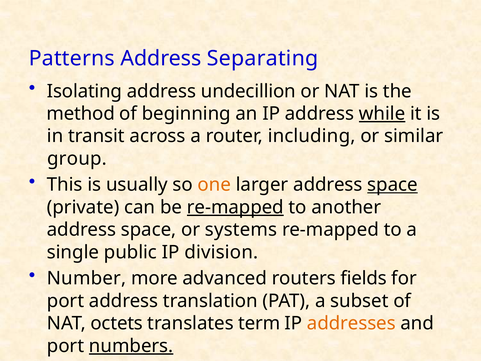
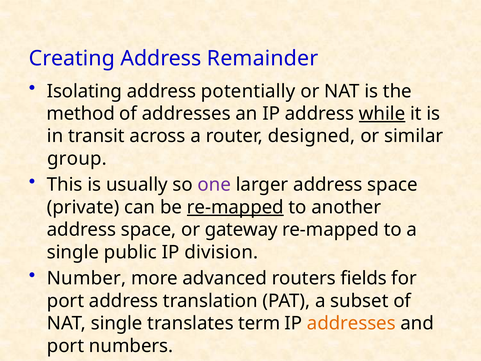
Patterns: Patterns -> Creating
Separating: Separating -> Remainder
undecillion: undecillion -> potentially
of beginning: beginning -> addresses
including: including -> designed
one colour: orange -> purple
space at (392, 185) underline: present -> none
systems: systems -> gateway
NAT octets: octets -> single
numbers underline: present -> none
